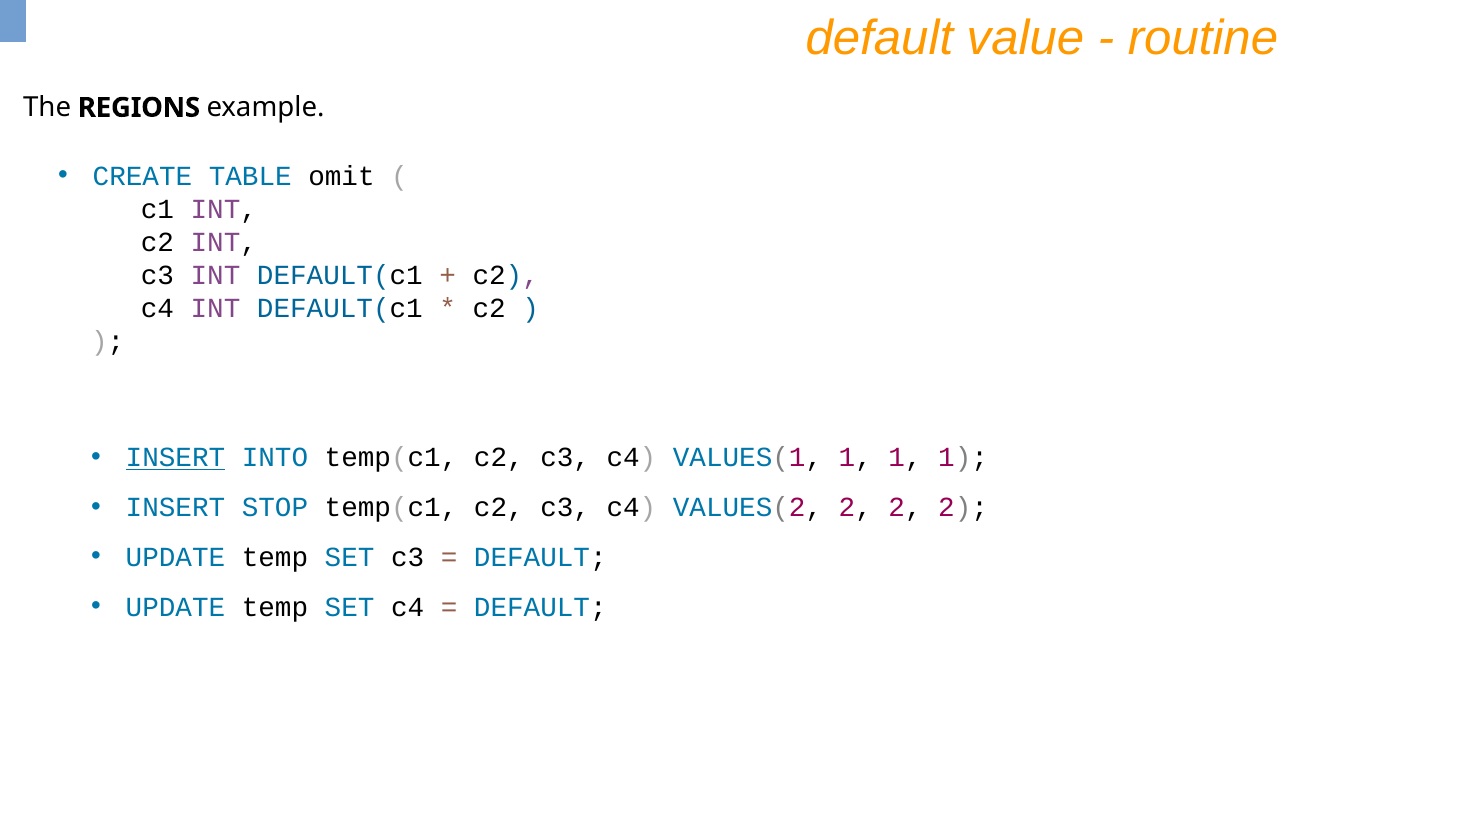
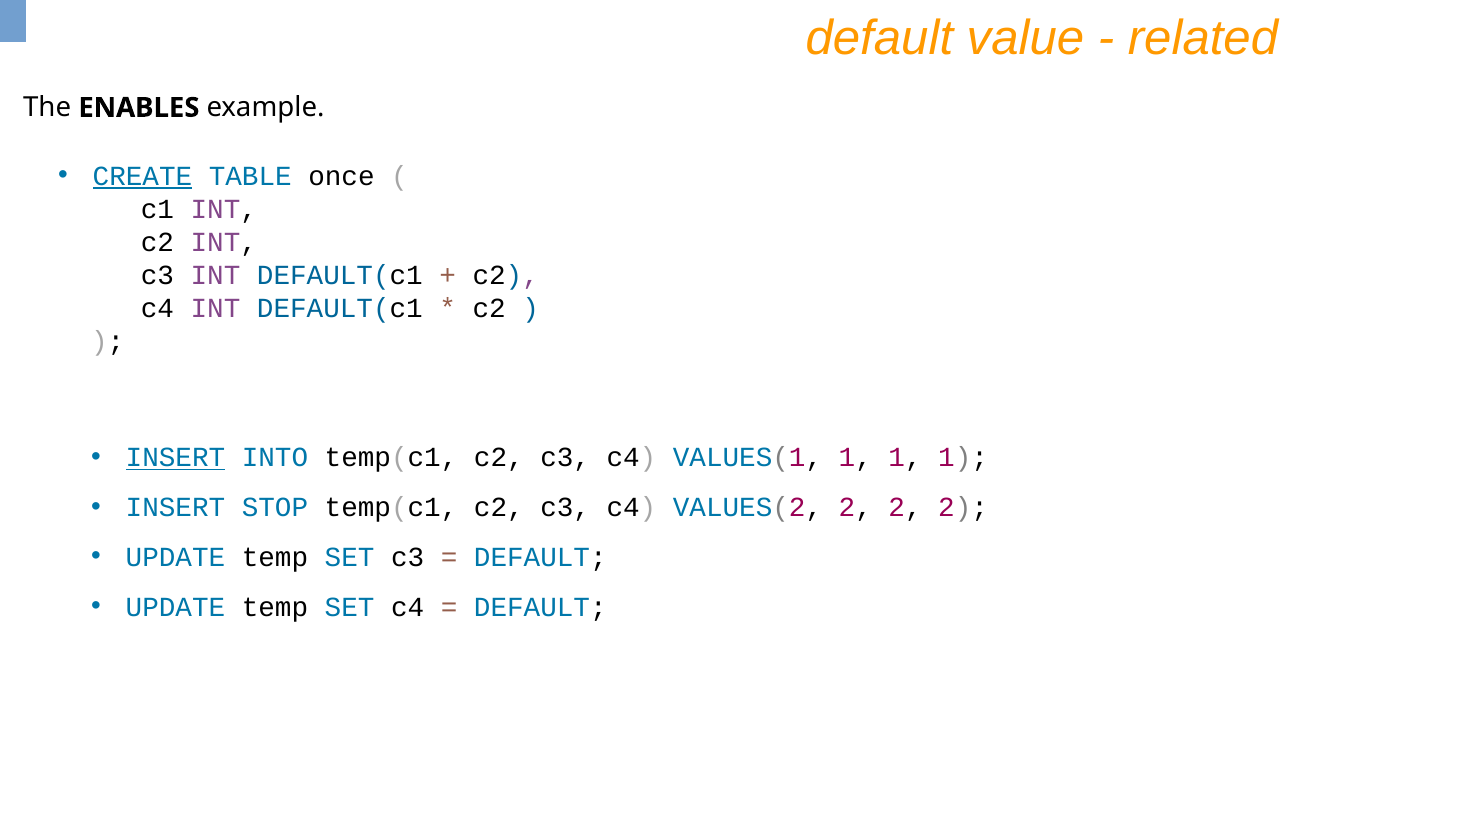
routine: routine -> related
REGIONS: REGIONS -> ENABLES
CREATE underline: none -> present
omit: omit -> once
